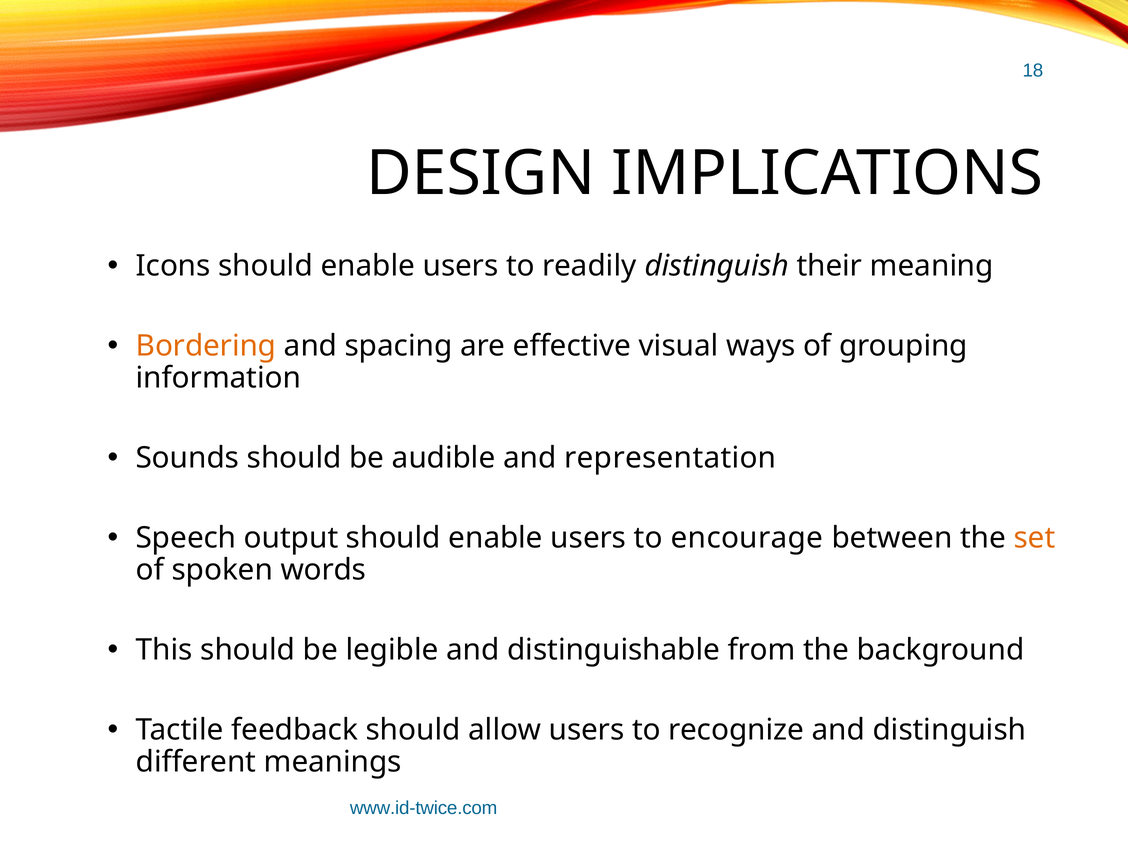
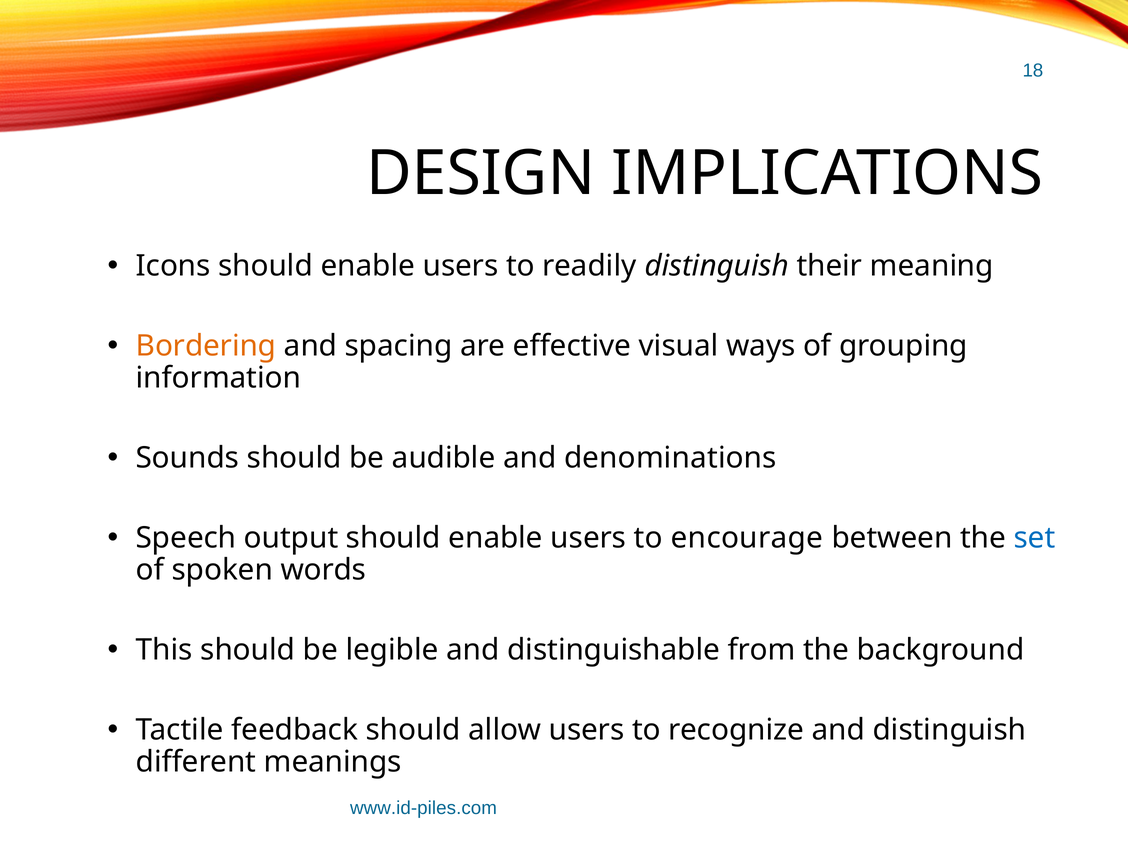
representation: representation -> denominations
set colour: orange -> blue
www.id-twice.com: www.id-twice.com -> www.id-piles.com
